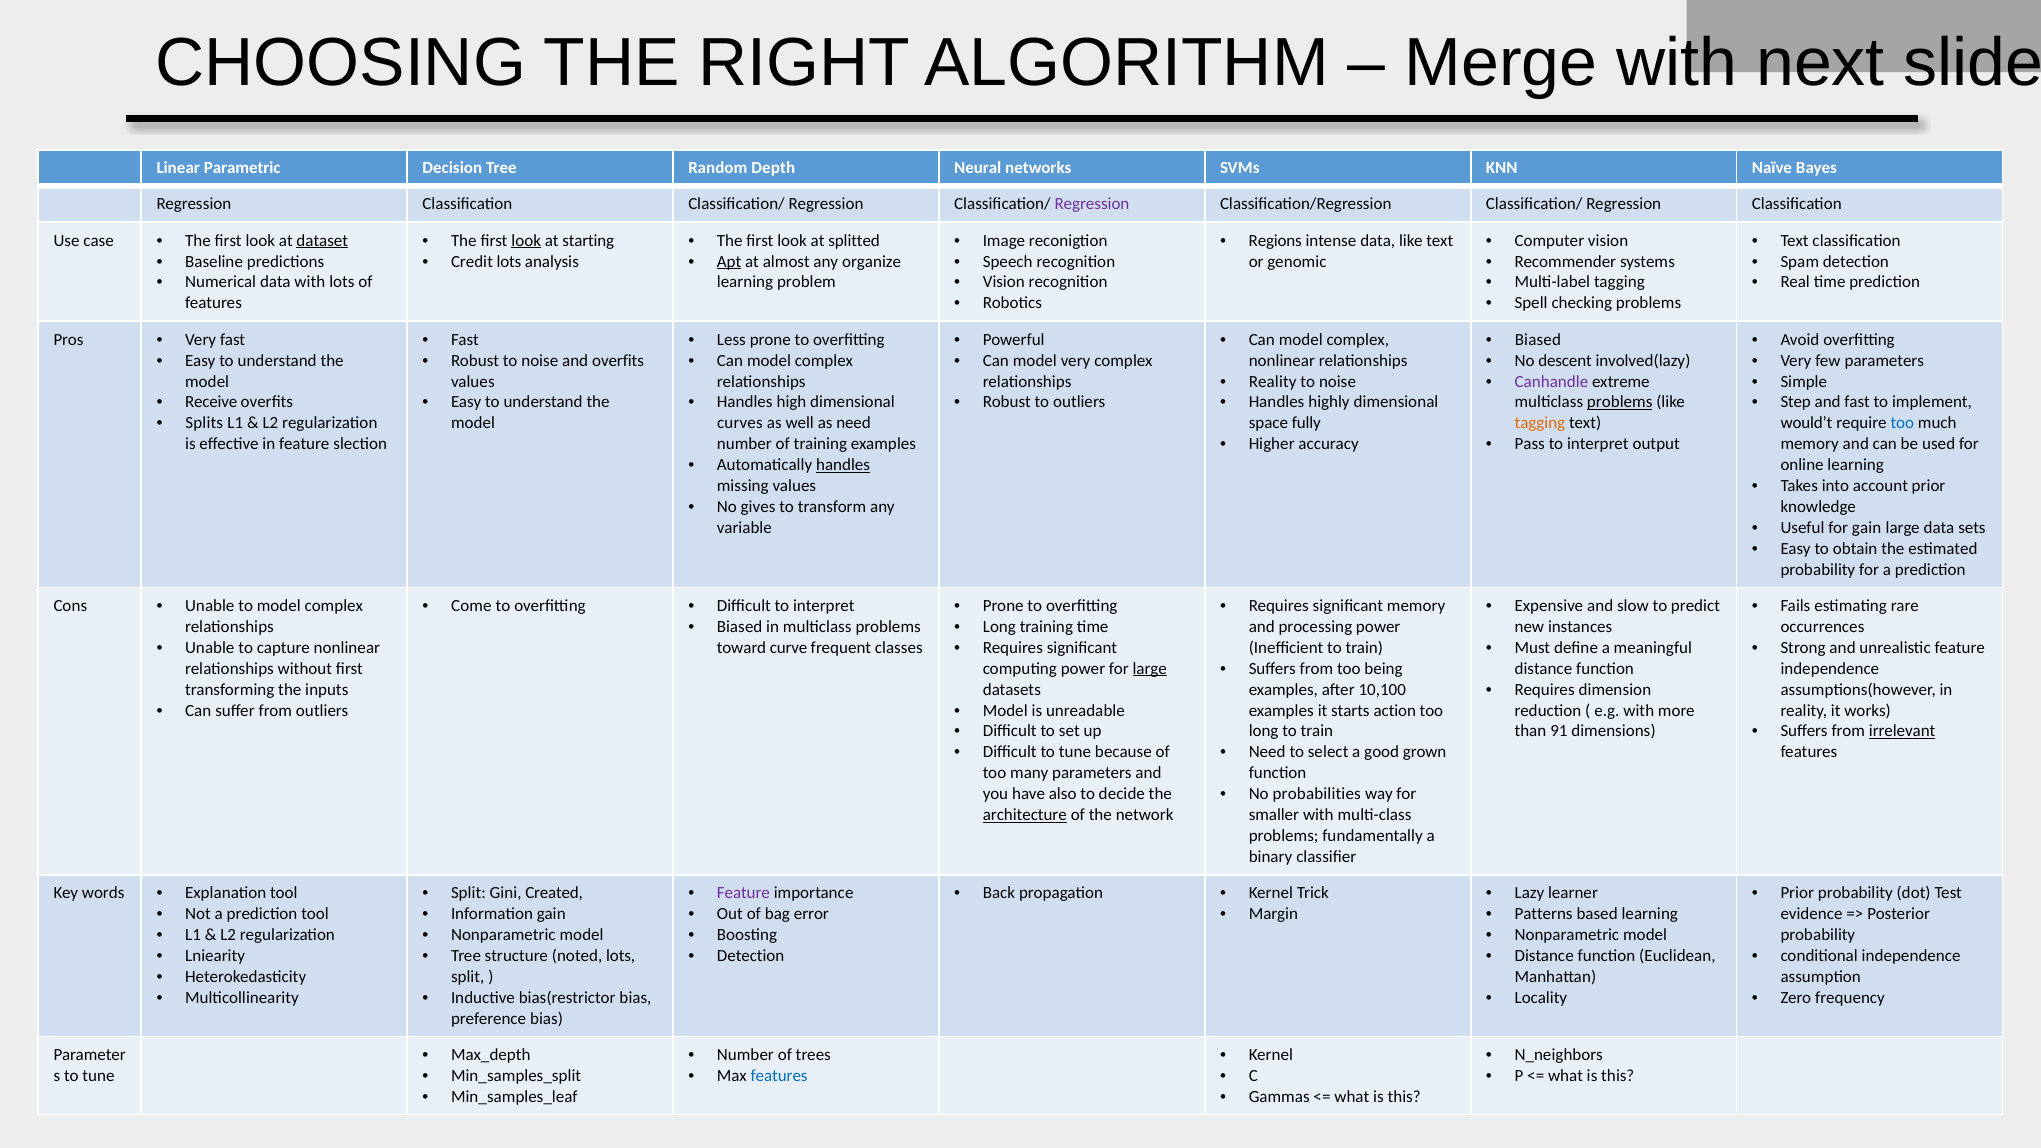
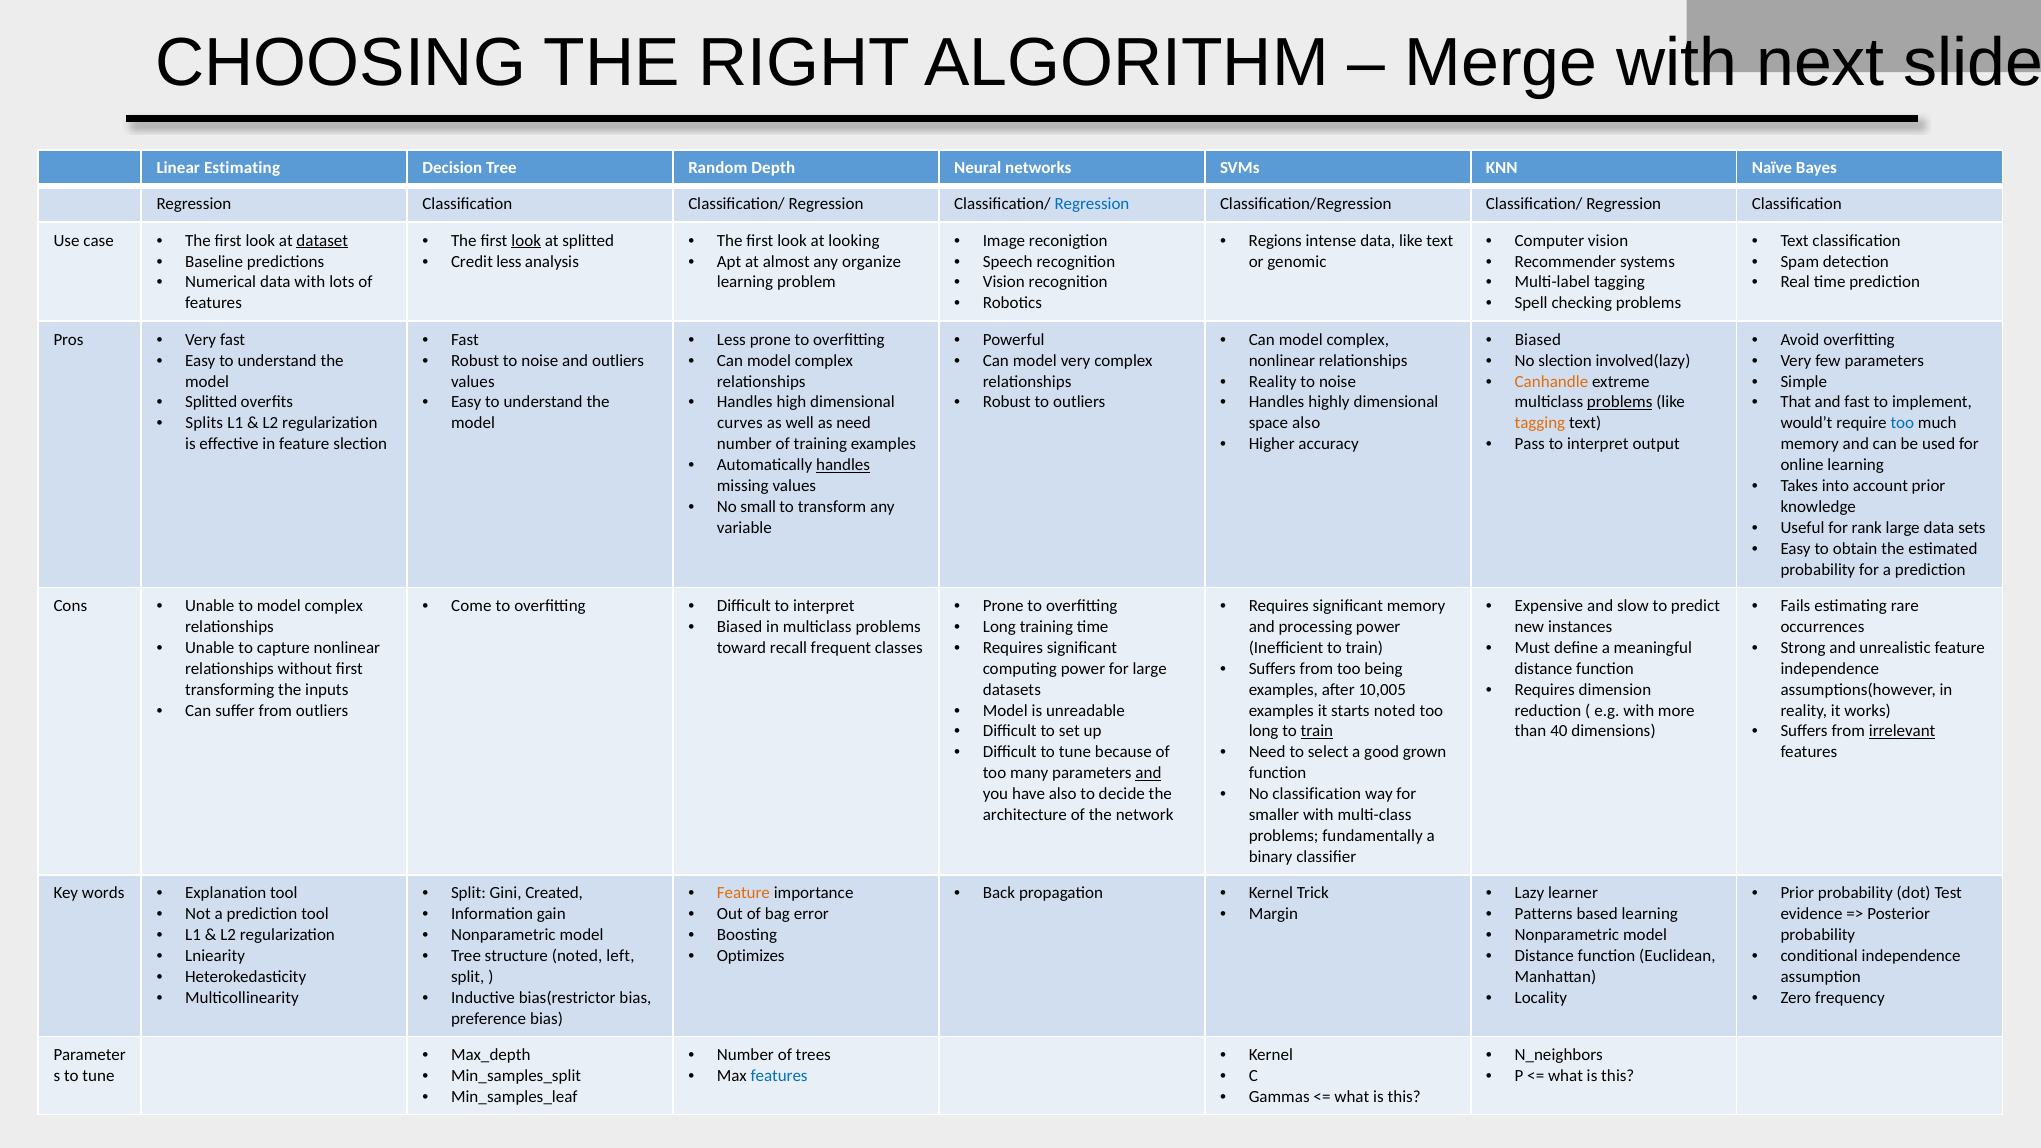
Linear Parametric: Parametric -> Estimating
Regression at (1092, 204) colour: purple -> blue
at starting: starting -> splitted
splitted: splitted -> looking
Credit lots: lots -> less
Apt underline: present -> none
and overfits: overfits -> outliers
No descent: descent -> slection
Canhandle colour: purple -> orange
Receive at (211, 402): Receive -> Splitted
Step: Step -> That
space fully: fully -> also
gives: gives -> small
for gain: gain -> rank
curve: curve -> recall
large at (1150, 669) underline: present -> none
10,100: 10,100 -> 10,005
starts action: action -> noted
train at (1317, 731) underline: none -> present
91: 91 -> 40
and at (1148, 773) underline: none -> present
No probabilities: probabilities -> classification
architecture underline: present -> none
Feature at (743, 893) colour: purple -> orange
noted lots: lots -> left
Detection at (751, 956): Detection -> Optimizes
